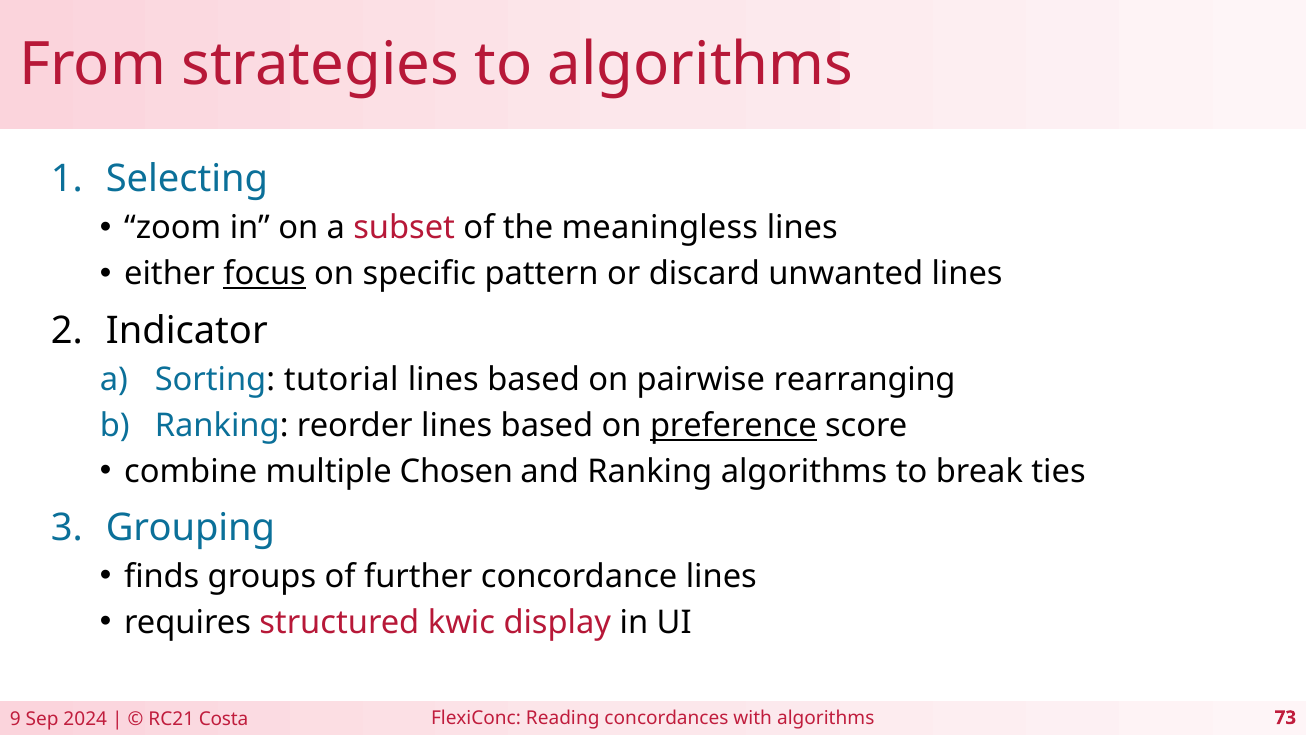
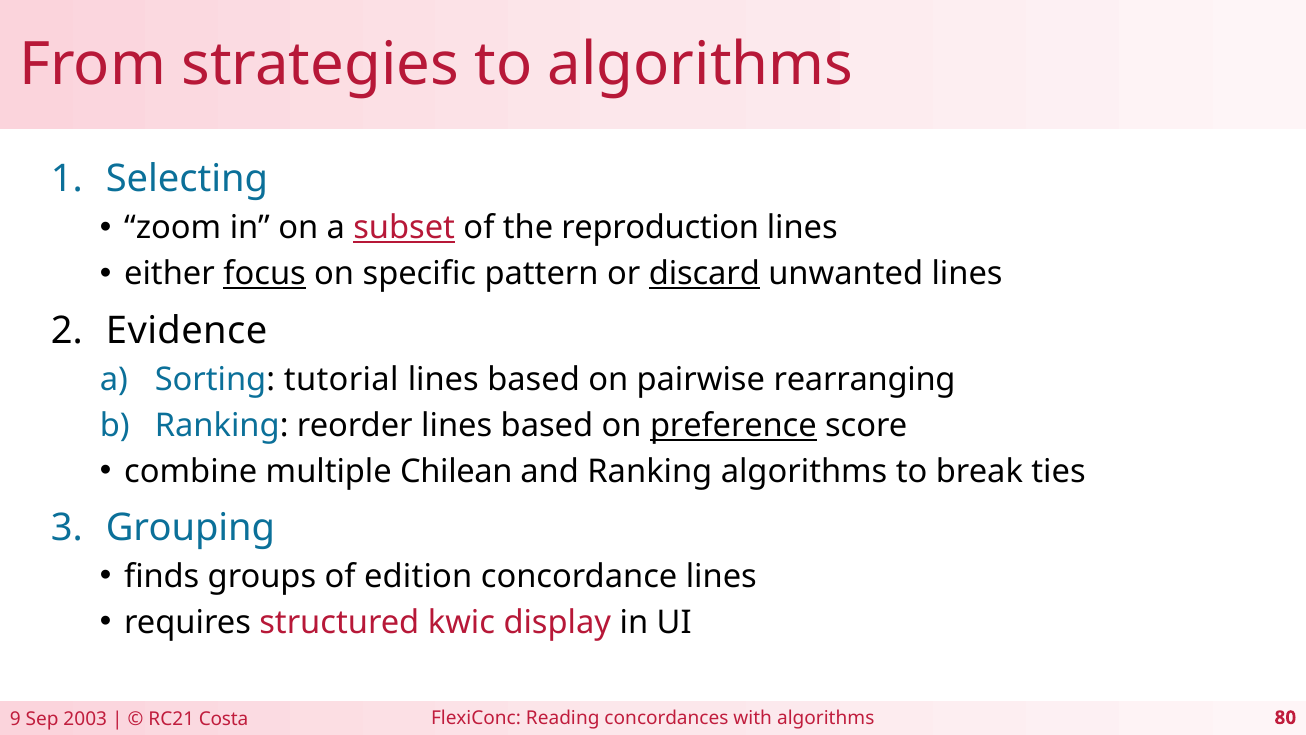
subset underline: none -> present
meaningless: meaningless -> reproduction
discard underline: none -> present
Indicator: Indicator -> Evidence
Chosen: Chosen -> Chilean
further: further -> edition
73: 73 -> 80
2024: 2024 -> 2003
